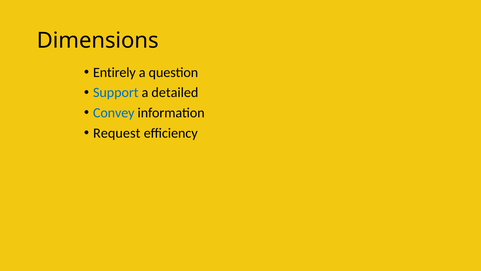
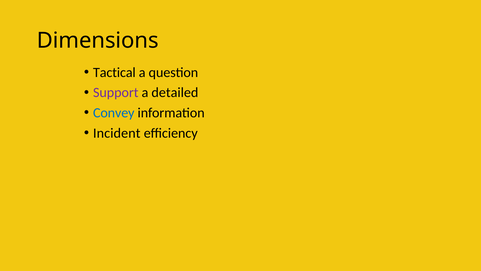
Entirely: Entirely -> Tactical
Support colour: blue -> purple
Request: Request -> Incident
